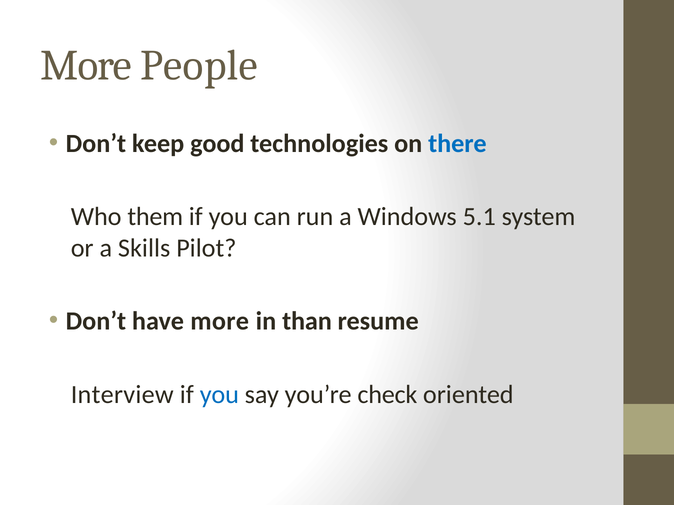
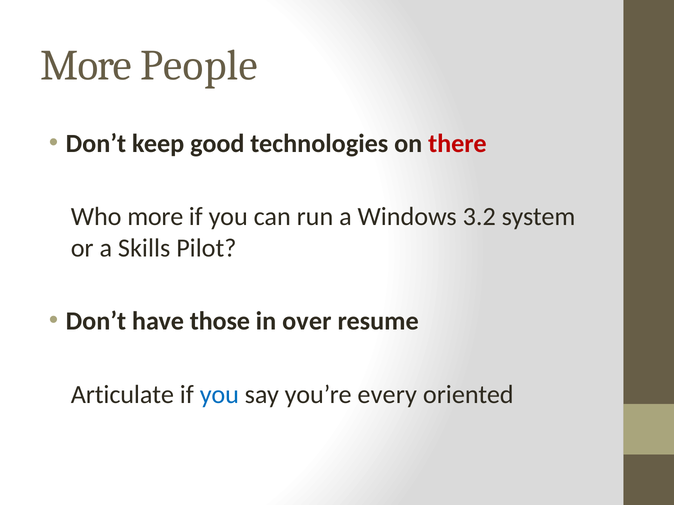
there colour: blue -> red
Who them: them -> more
5.1: 5.1 -> 3.2
have more: more -> those
than: than -> over
Interview: Interview -> Articulate
check: check -> every
